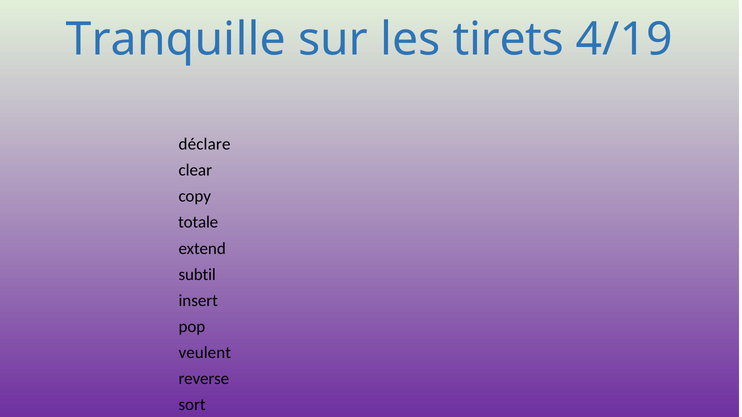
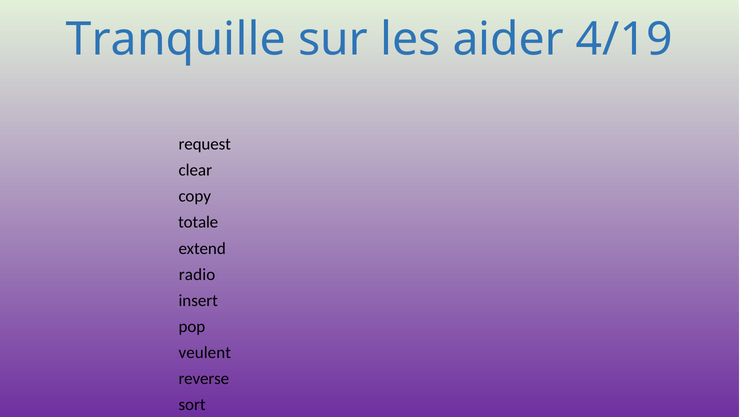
tirets: tirets -> aider
déclare: déclare -> request
subtil: subtil -> radio
